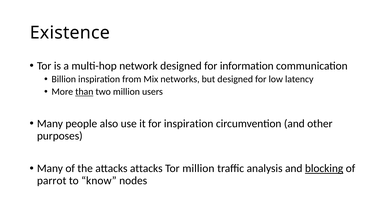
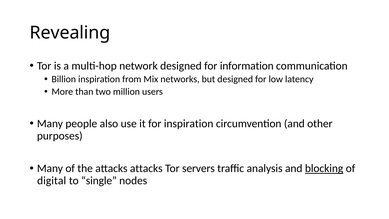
Existence: Existence -> Revealing
than underline: present -> none
Tor million: million -> servers
parrot: parrot -> digital
know: know -> single
